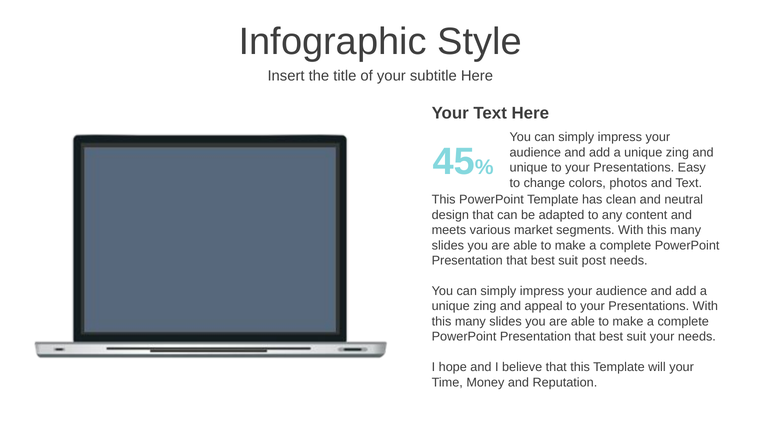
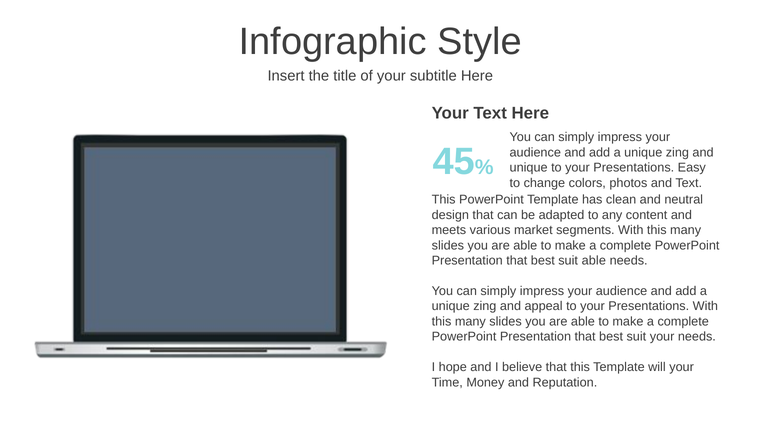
suit post: post -> able
